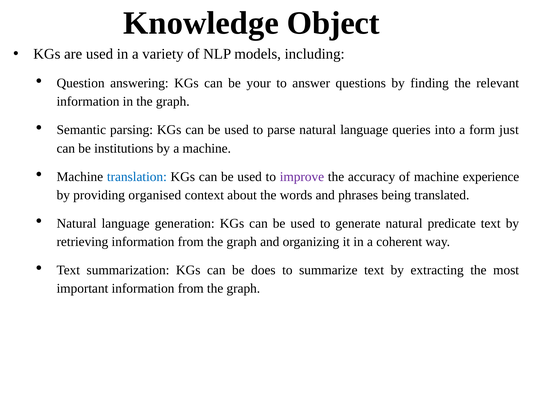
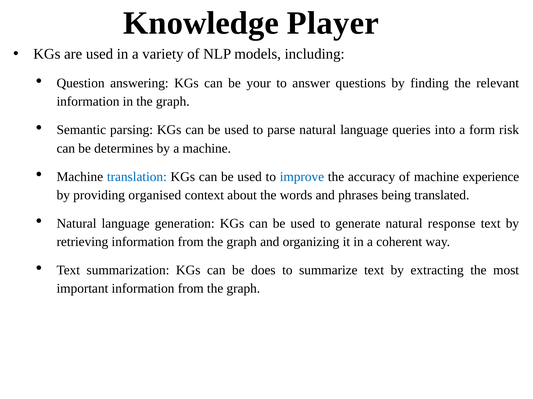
Object: Object -> Player
just: just -> risk
institutions: institutions -> determines
improve colour: purple -> blue
predicate: predicate -> response
